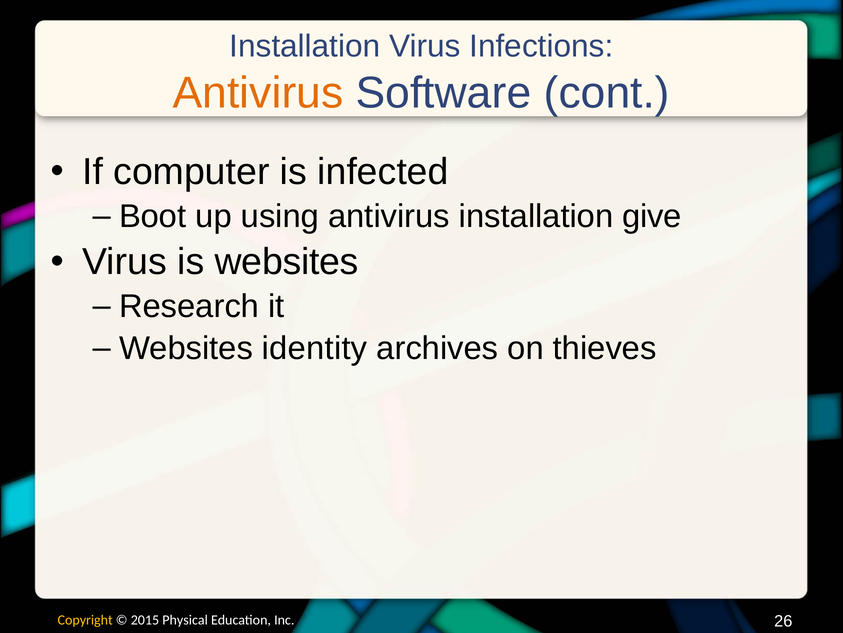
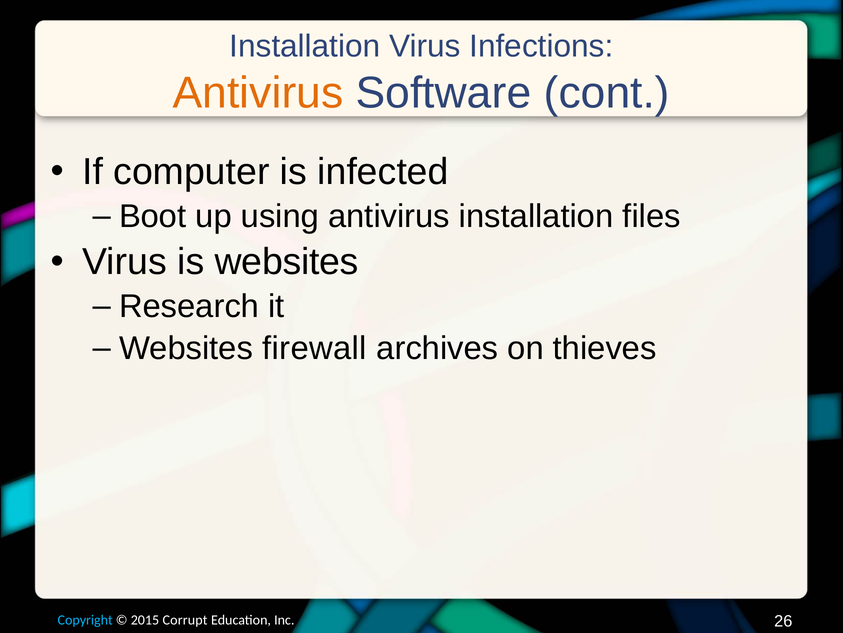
give: give -> files
identity: identity -> firewall
Copyright colour: yellow -> light blue
Physical: Physical -> Corrupt
